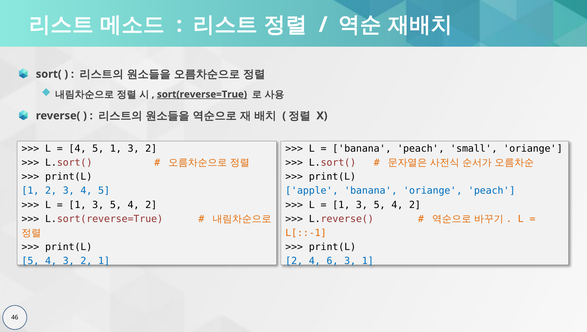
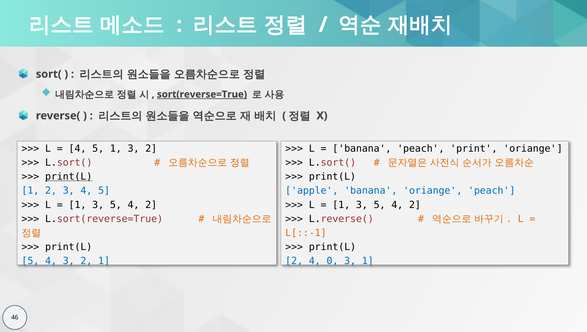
small: small -> print
print(L at (69, 177) underline: none -> present
6: 6 -> 0
